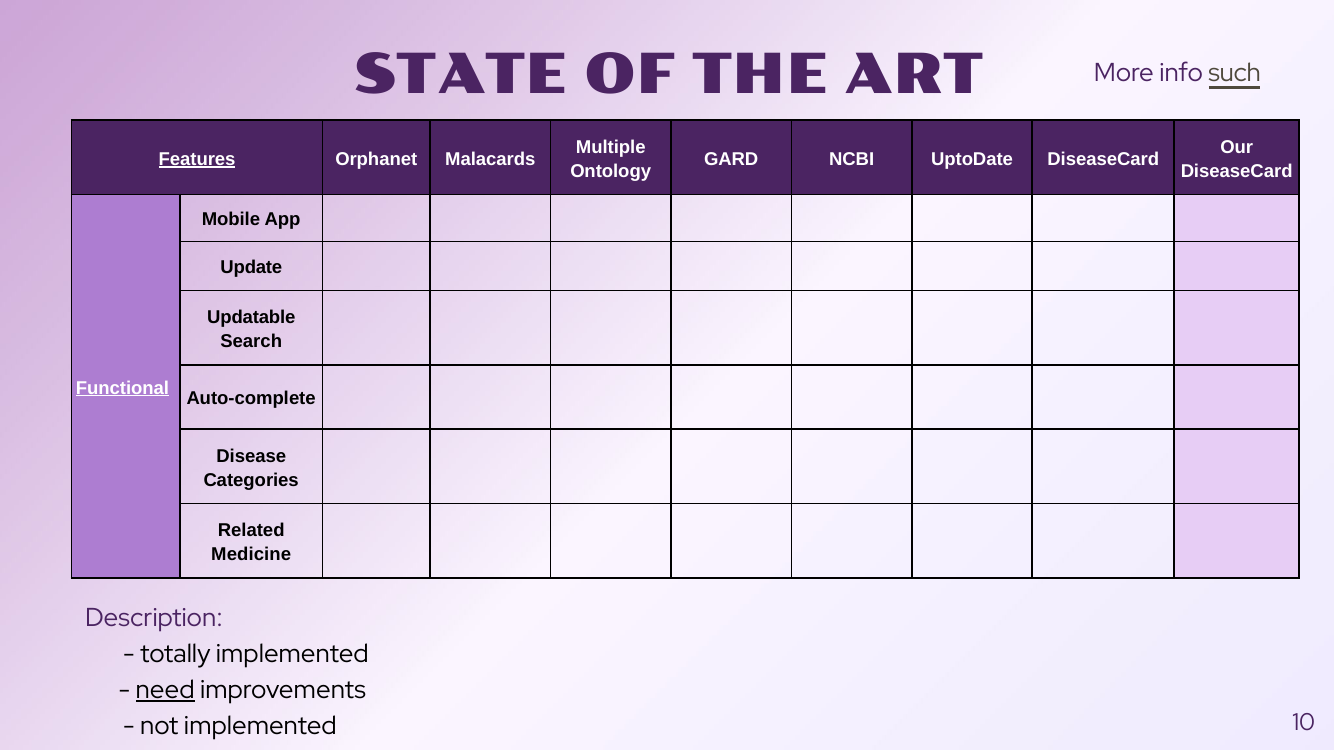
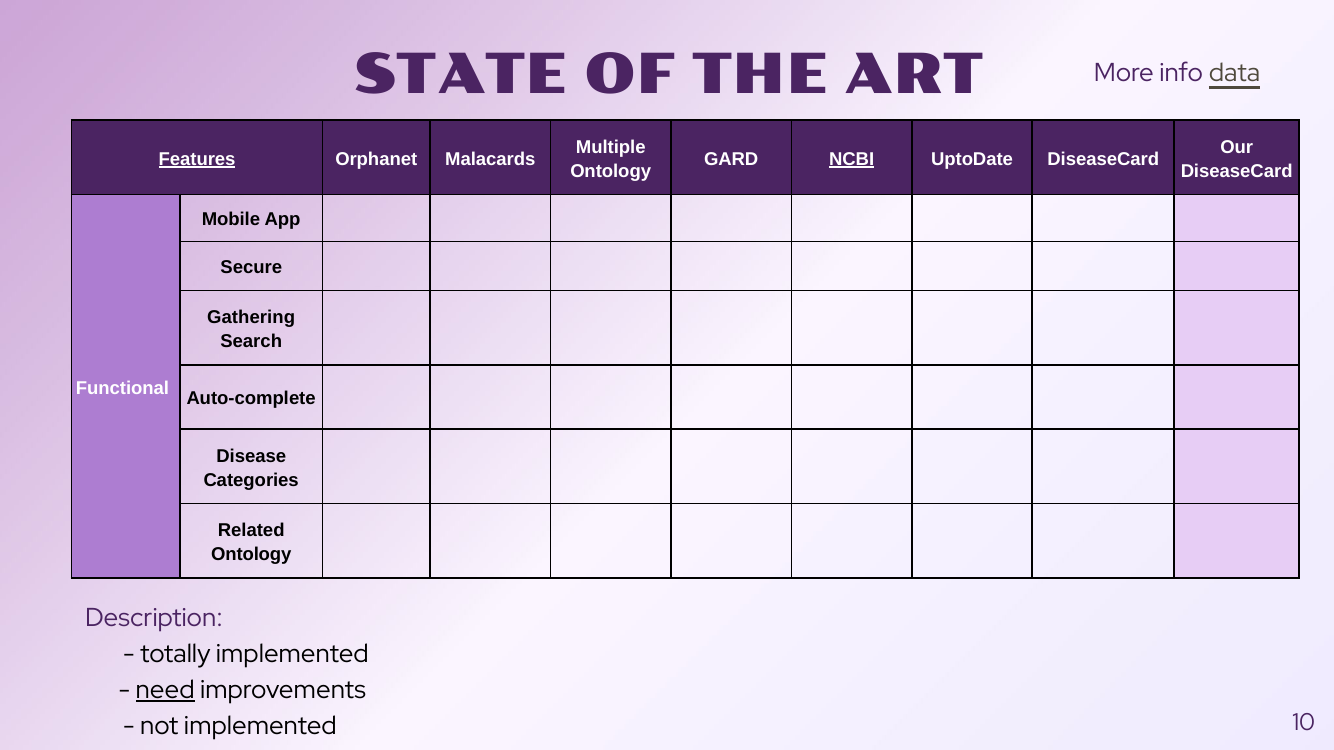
such: such -> data
NCBI underline: none -> present
Update: Update -> Secure
Updatable: Updatable -> Gathering
Functional underline: present -> none
Medicine at (251, 555): Medicine -> Ontology
